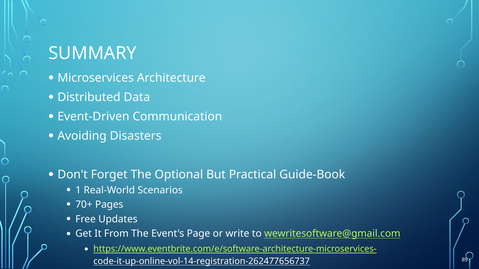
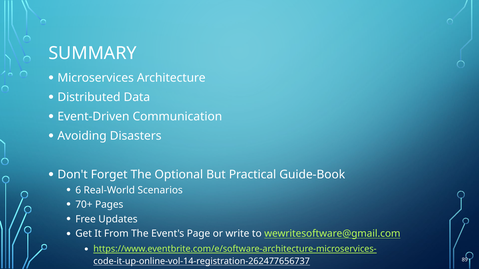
1: 1 -> 6
